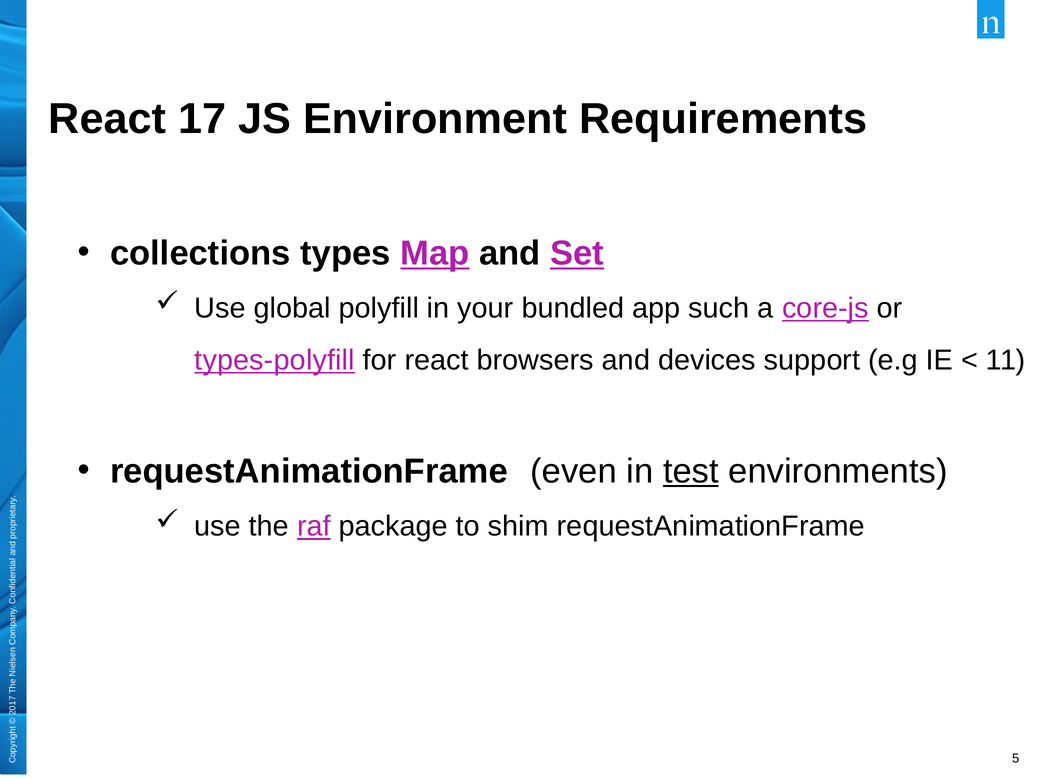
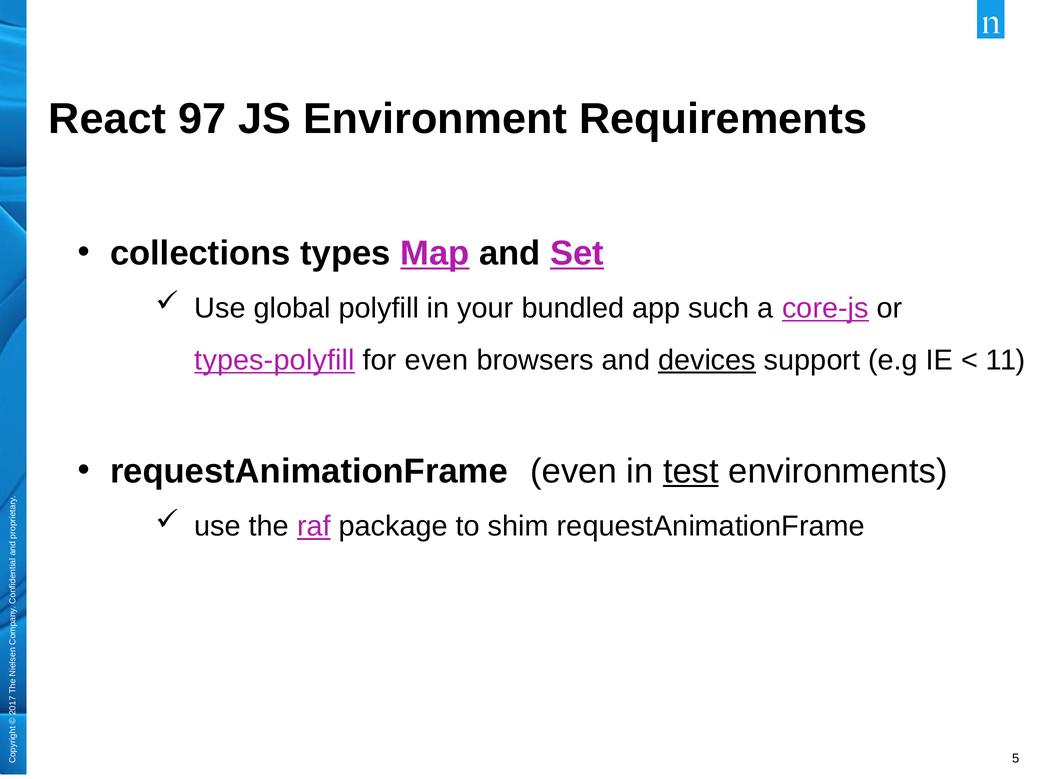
17: 17 -> 97
for react: react -> even
devices underline: none -> present
